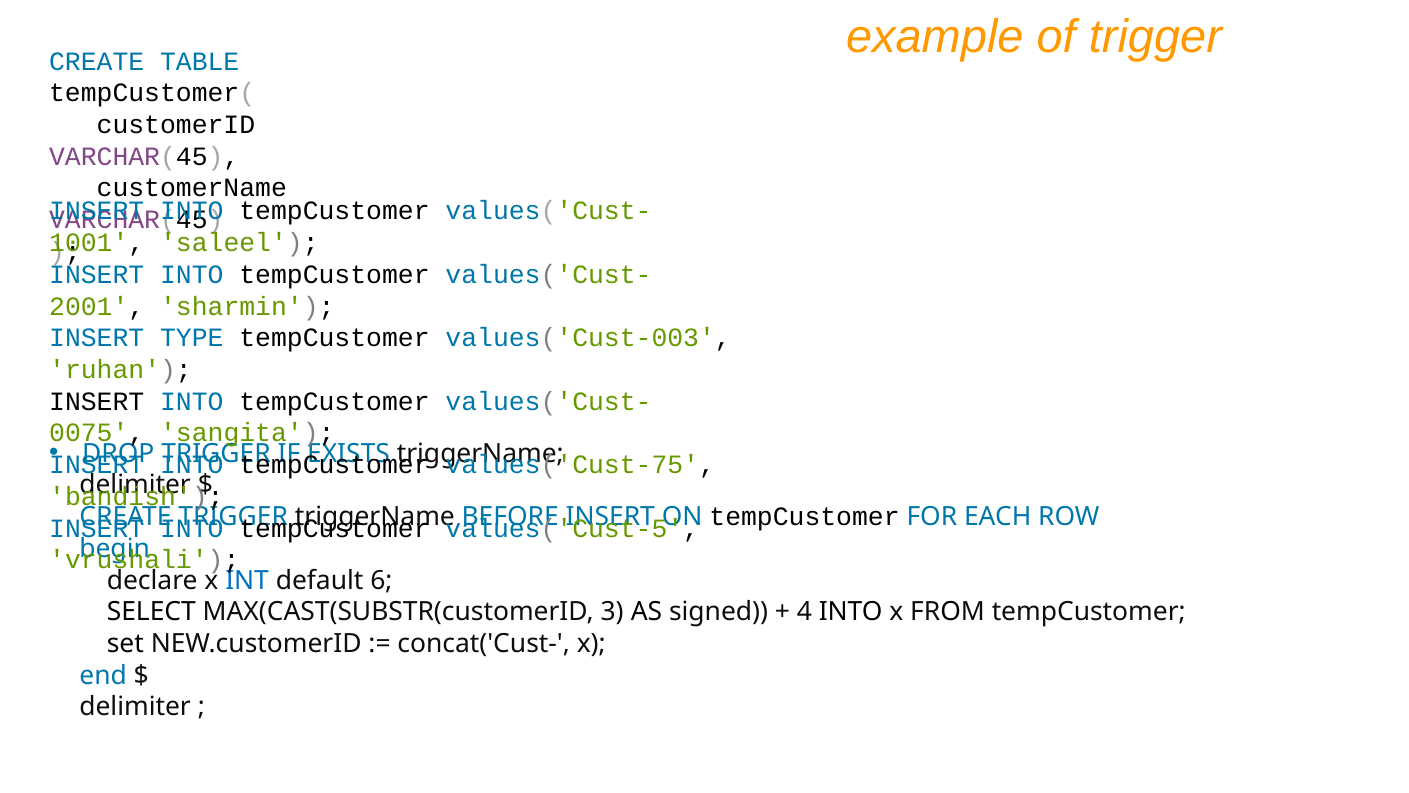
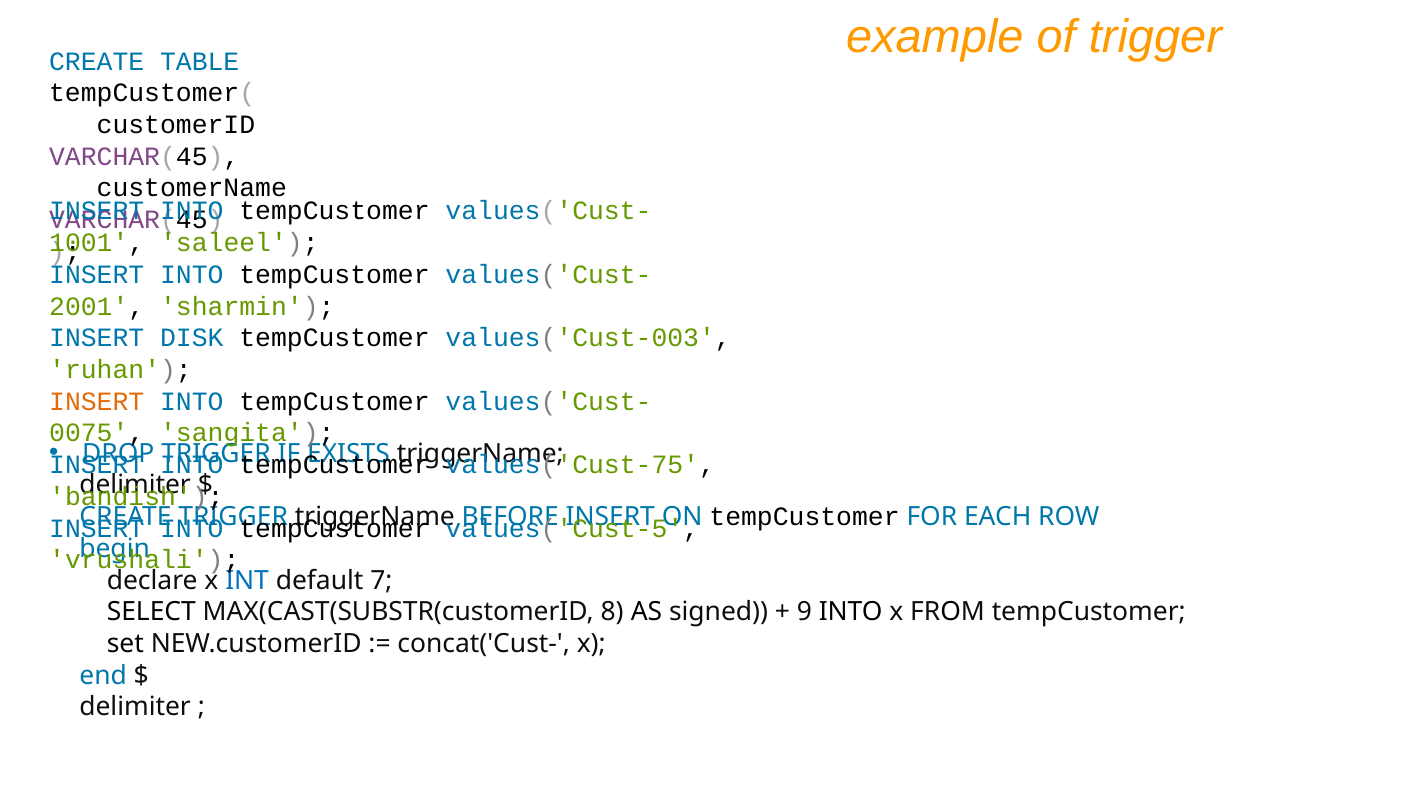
TYPE: TYPE -> DISK
INSERT at (97, 401) colour: black -> orange
6: 6 -> 7
3: 3 -> 8
4: 4 -> 9
